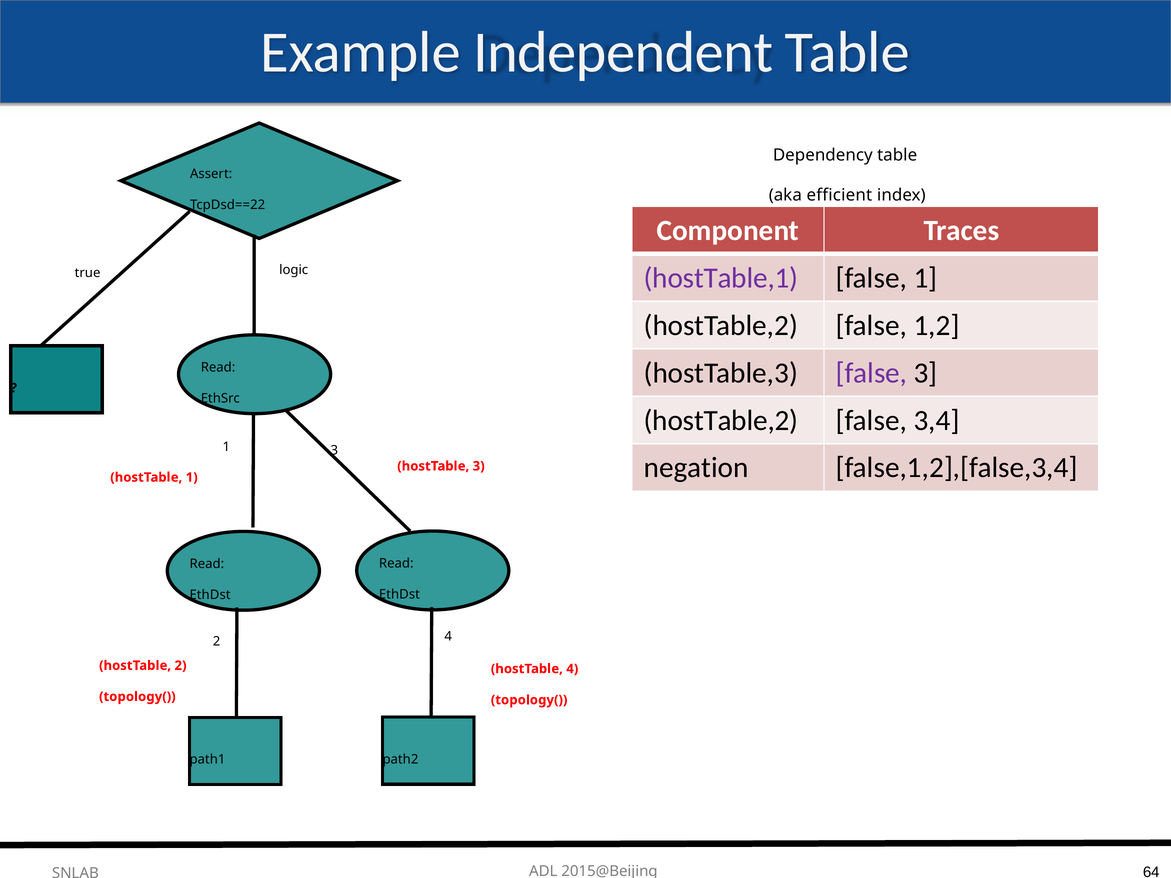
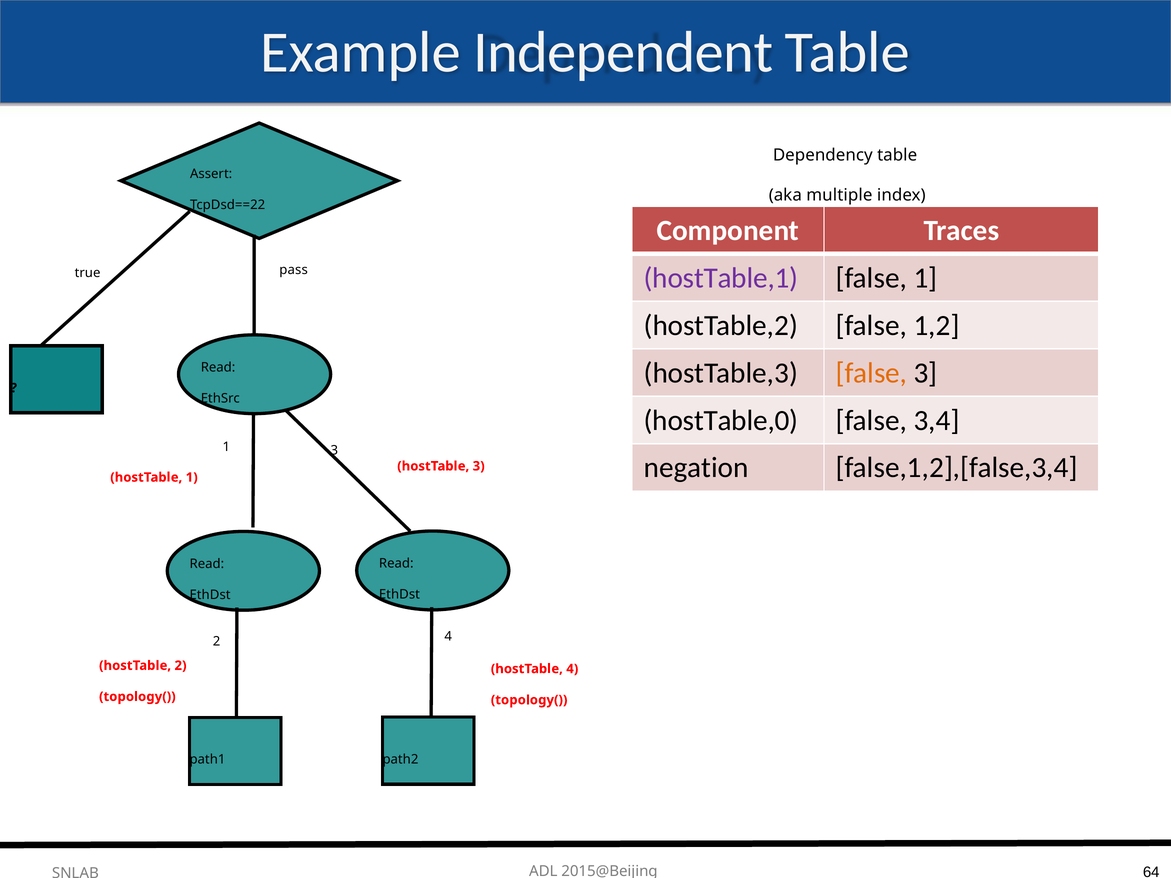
efficient: efficient -> multiple
logic: logic -> pass
false at (871, 373) colour: purple -> orange
hostTable,2 at (721, 420): hostTable,2 -> hostTable,0
